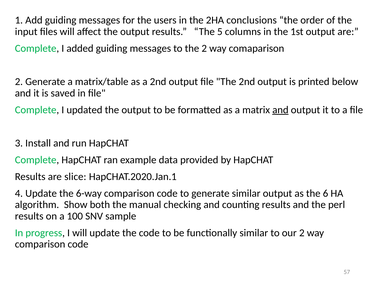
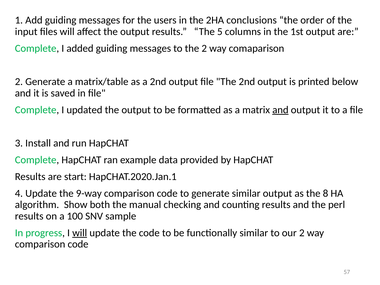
slice: slice -> start
6-way: 6-way -> 9-way
6: 6 -> 8
will at (80, 233) underline: none -> present
